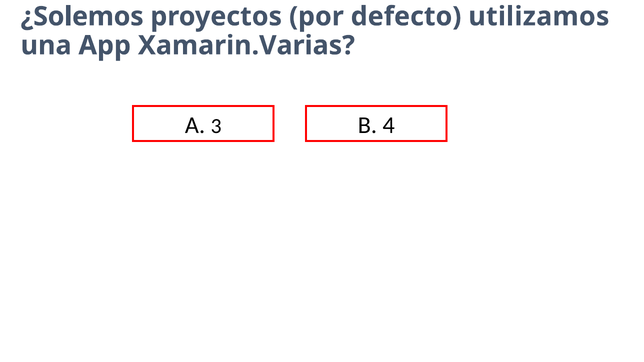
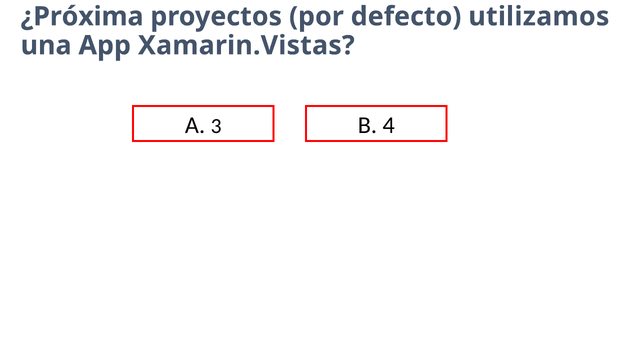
¿Solemos: ¿Solemos -> ¿Próxima
Xamarin.Varias: Xamarin.Varias -> Xamarin.Vistas
